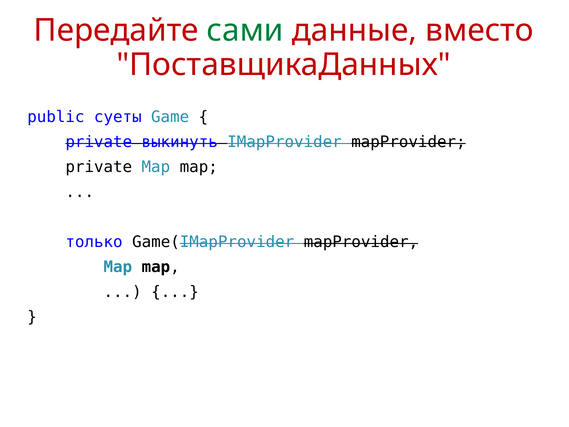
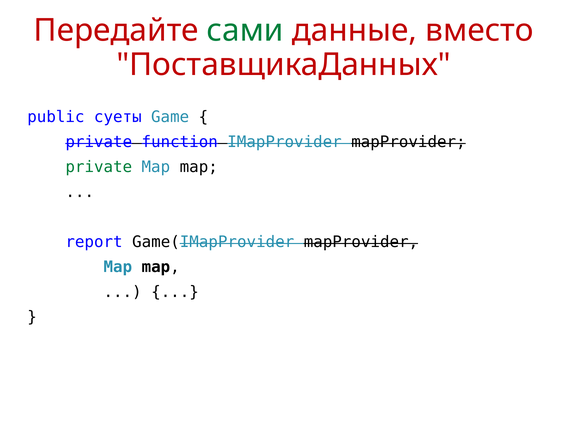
выкинуть: выкинуть -> function
private at (99, 167) colour: black -> green
только: только -> report
